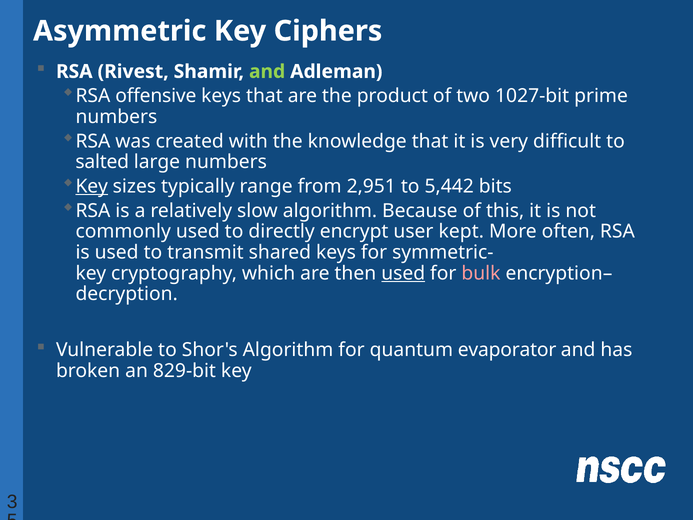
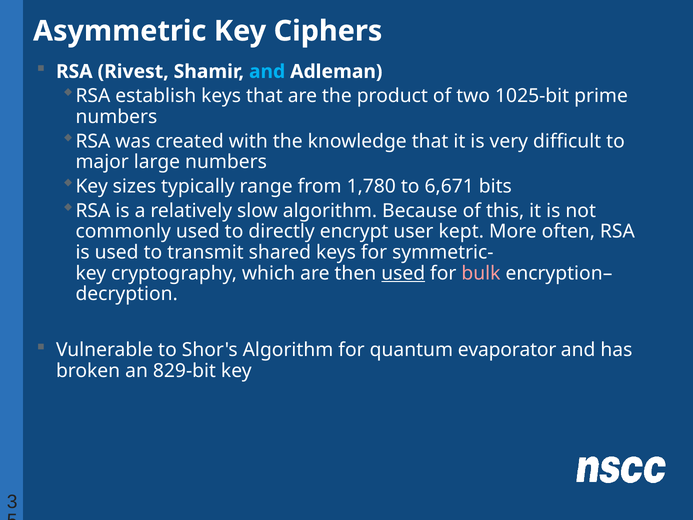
and at (267, 72) colour: light green -> light blue
offensive: offensive -> establish
1027-bit: 1027-bit -> 1025-bit
salted: salted -> major
Key at (92, 186) underline: present -> none
2,951: 2,951 -> 1,780
5,442: 5,442 -> 6,671
